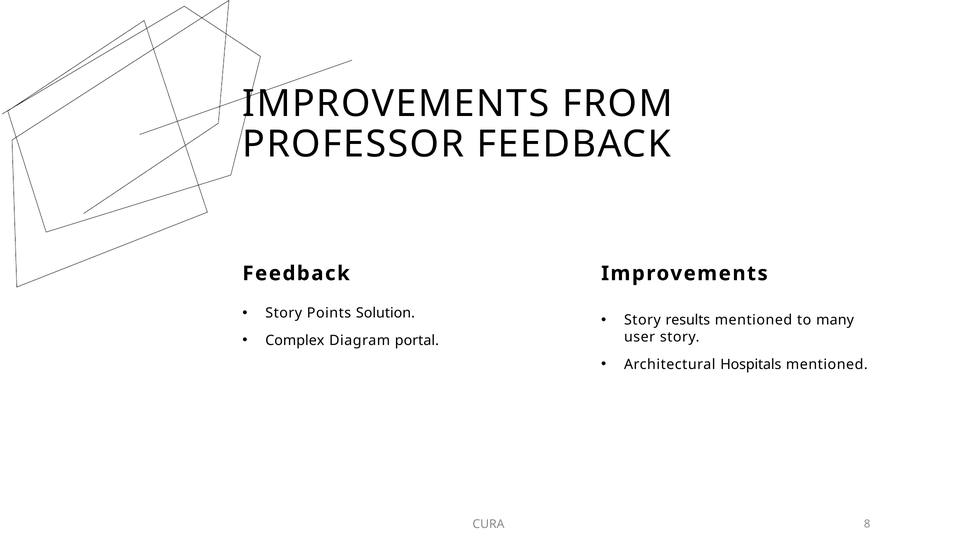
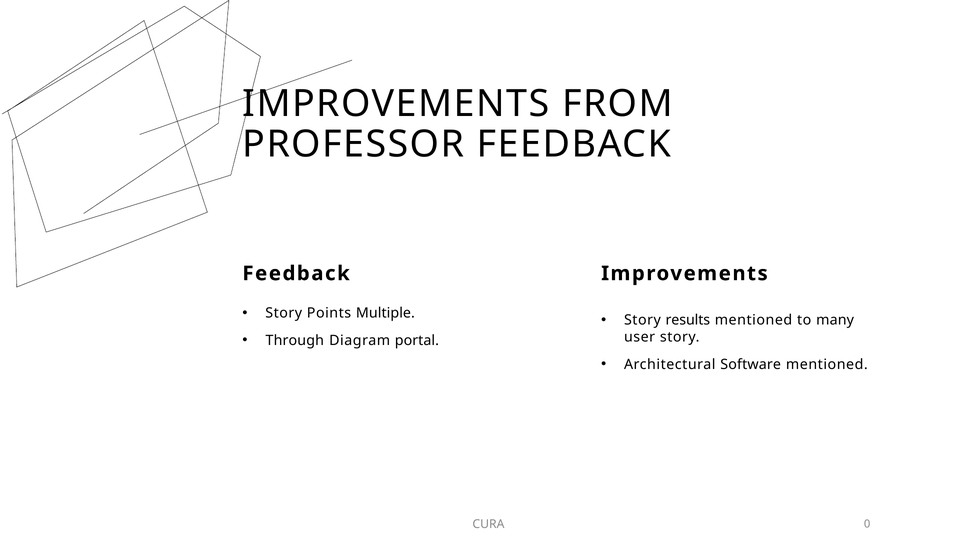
Solution: Solution -> Multiple
Complex: Complex -> Through
Hospitals: Hospitals -> Software
8: 8 -> 0
